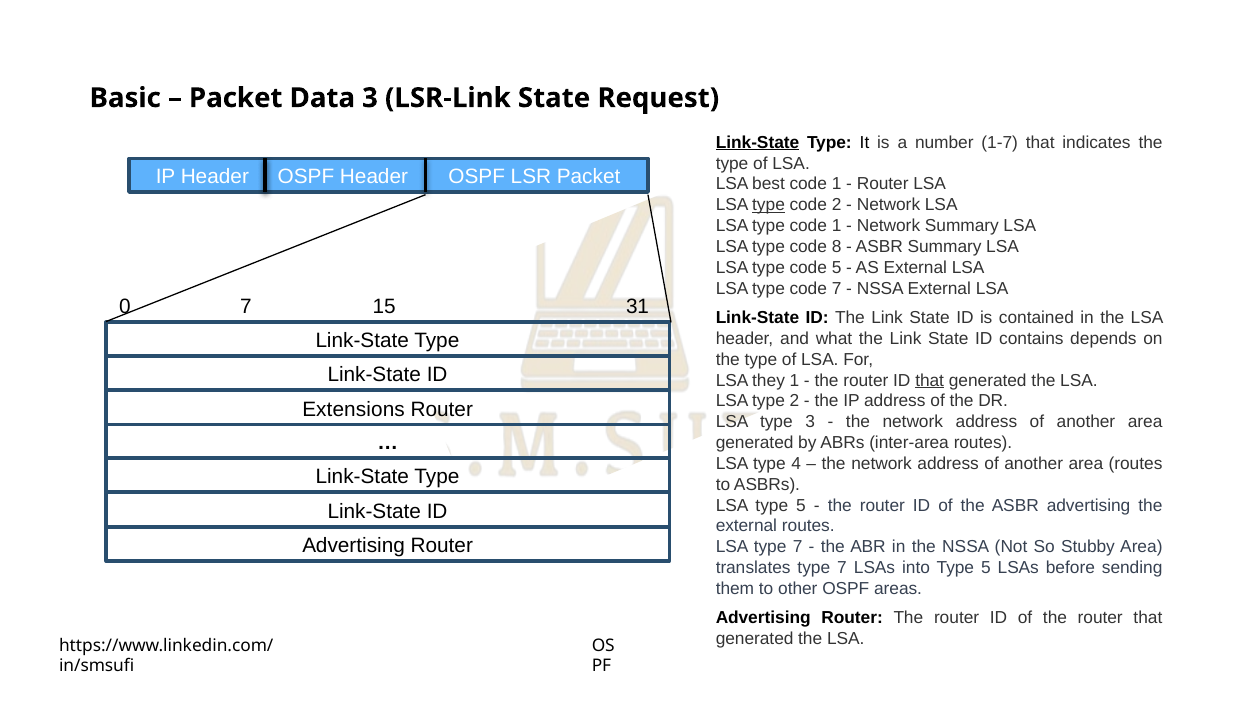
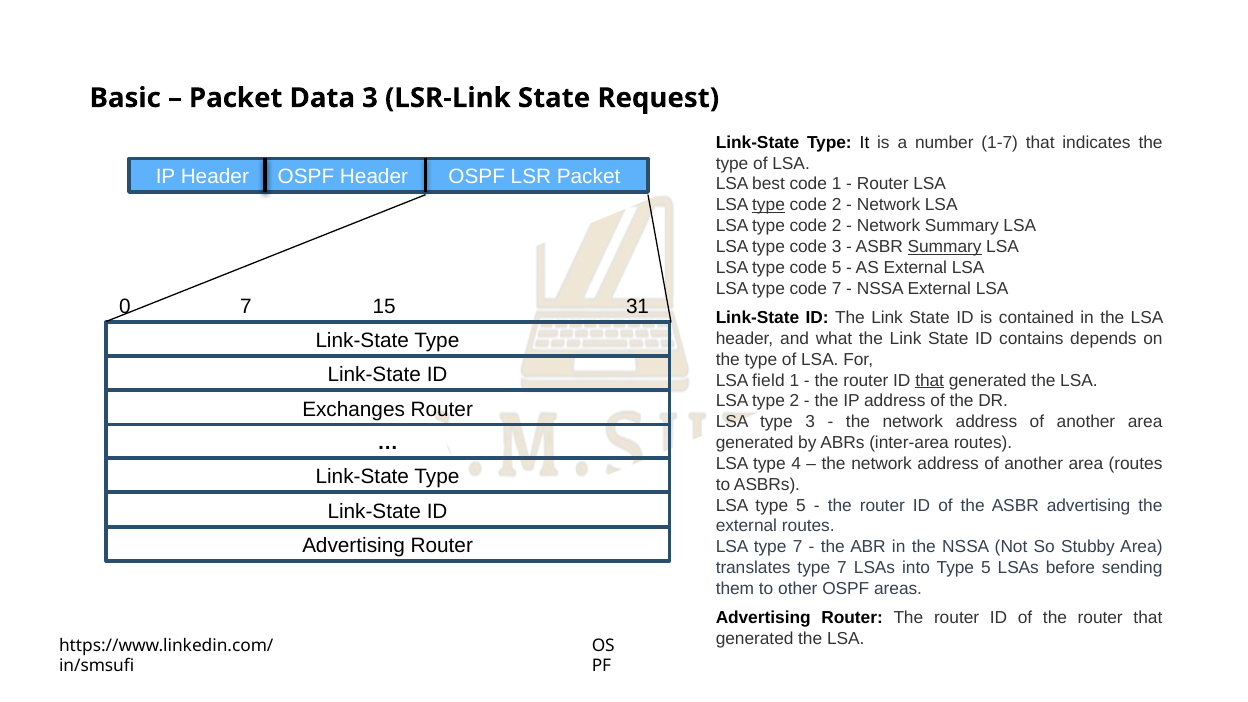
Link-State at (758, 143) underline: present -> none
1 at (837, 226): 1 -> 2
code 8: 8 -> 3
Summary at (945, 247) underline: none -> present
they: they -> field
Extensions: Extensions -> Exchanges
